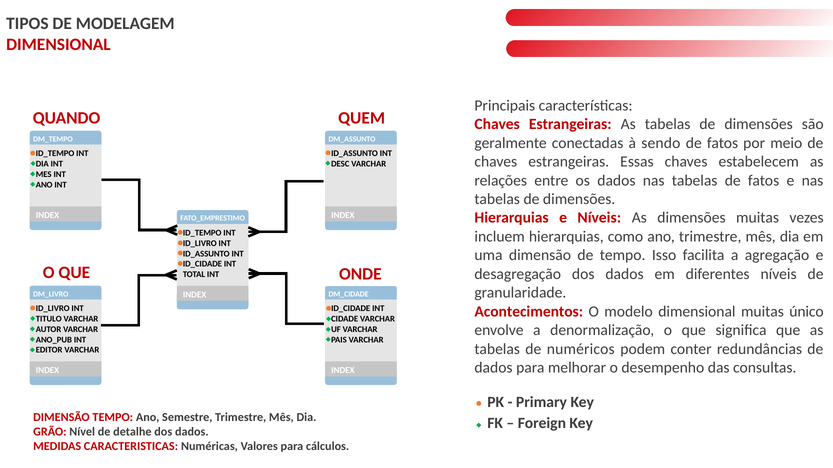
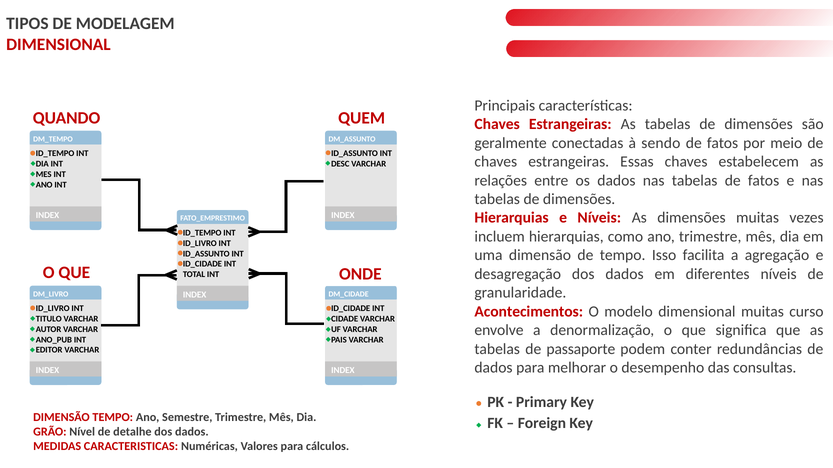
único: único -> curso
numéricos: numéricos -> passaporte
